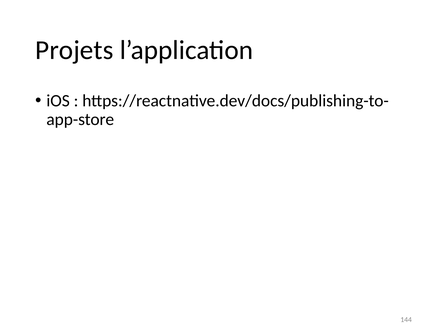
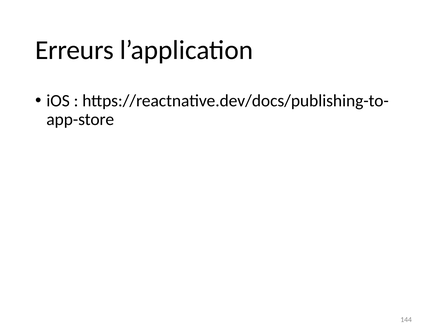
Projets: Projets -> Erreurs
